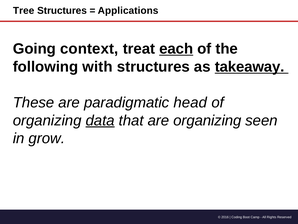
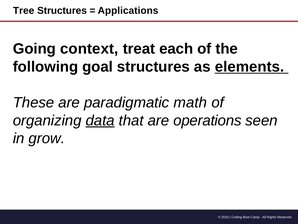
each underline: present -> none
with: with -> goal
takeaway: takeaway -> elements
head: head -> math
are organizing: organizing -> operations
